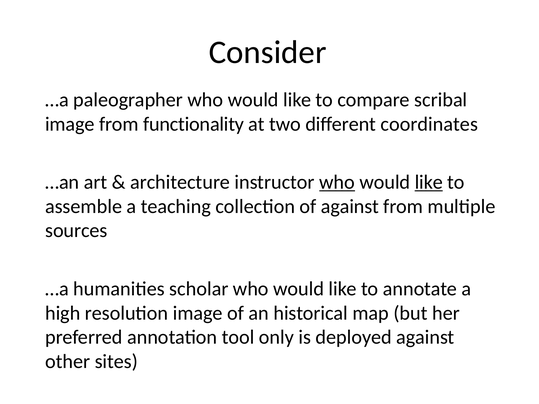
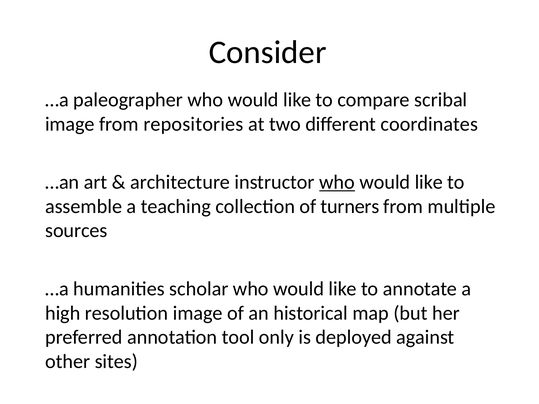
functionality: functionality -> repositories
like at (429, 182) underline: present -> none
of against: against -> turners
